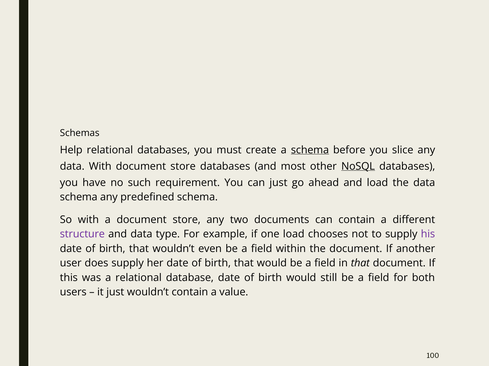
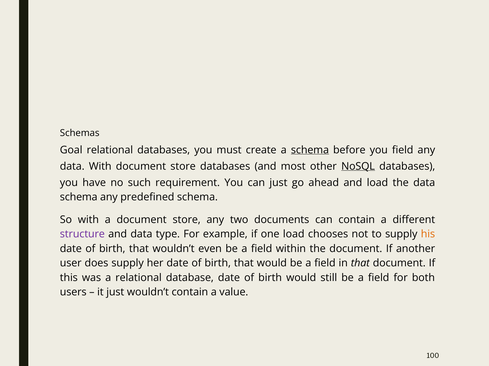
Help: Help -> Goal
you slice: slice -> field
his colour: purple -> orange
